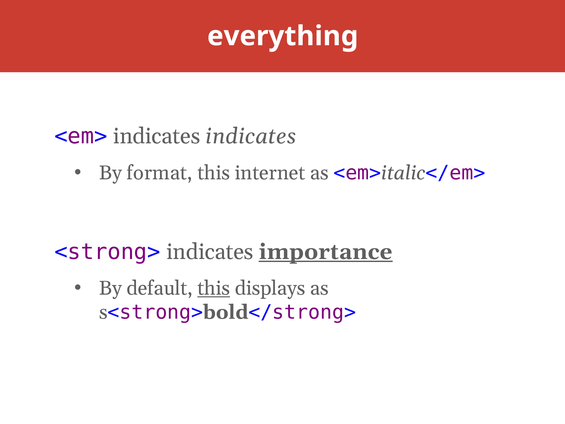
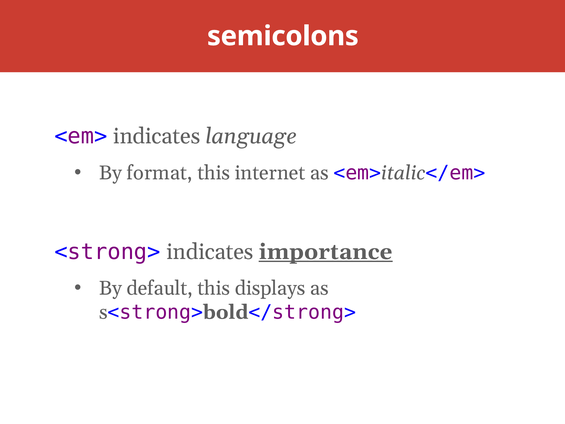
everything: everything -> semicolons
indicates indicates: indicates -> language
this at (214, 288) underline: present -> none
